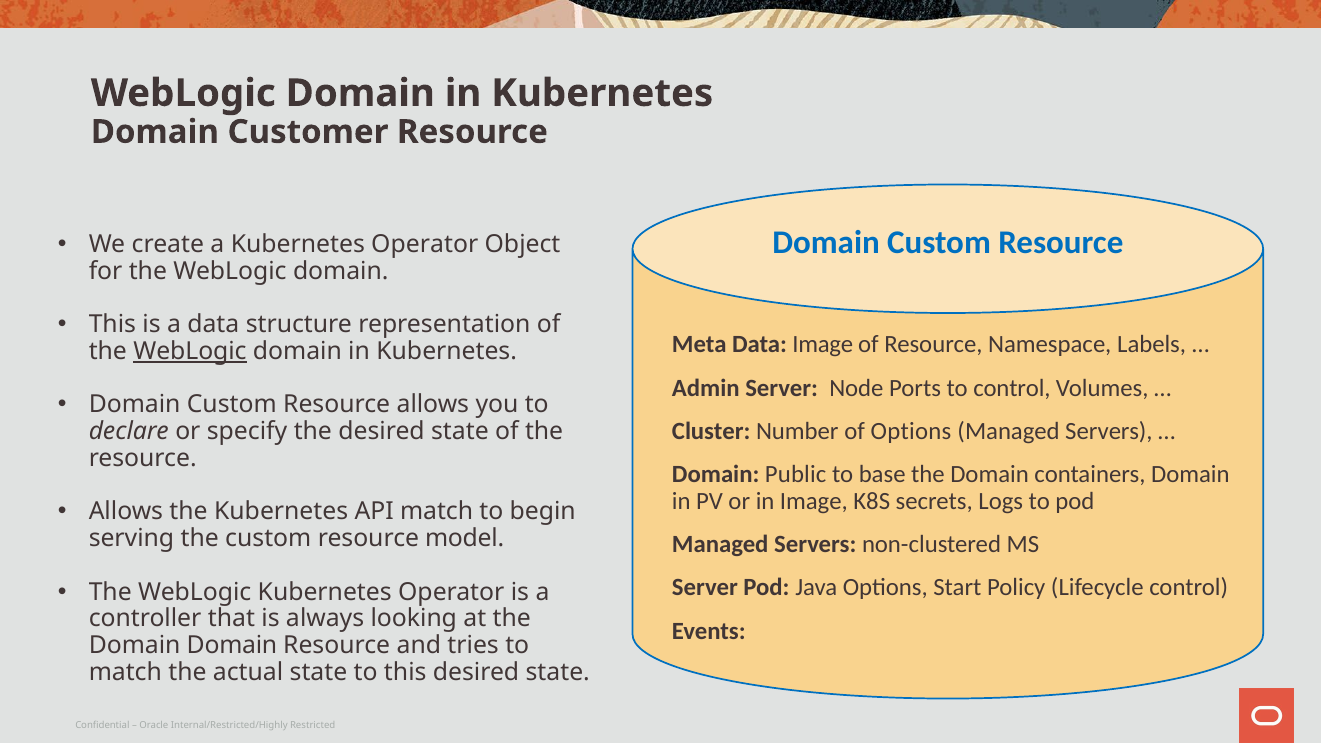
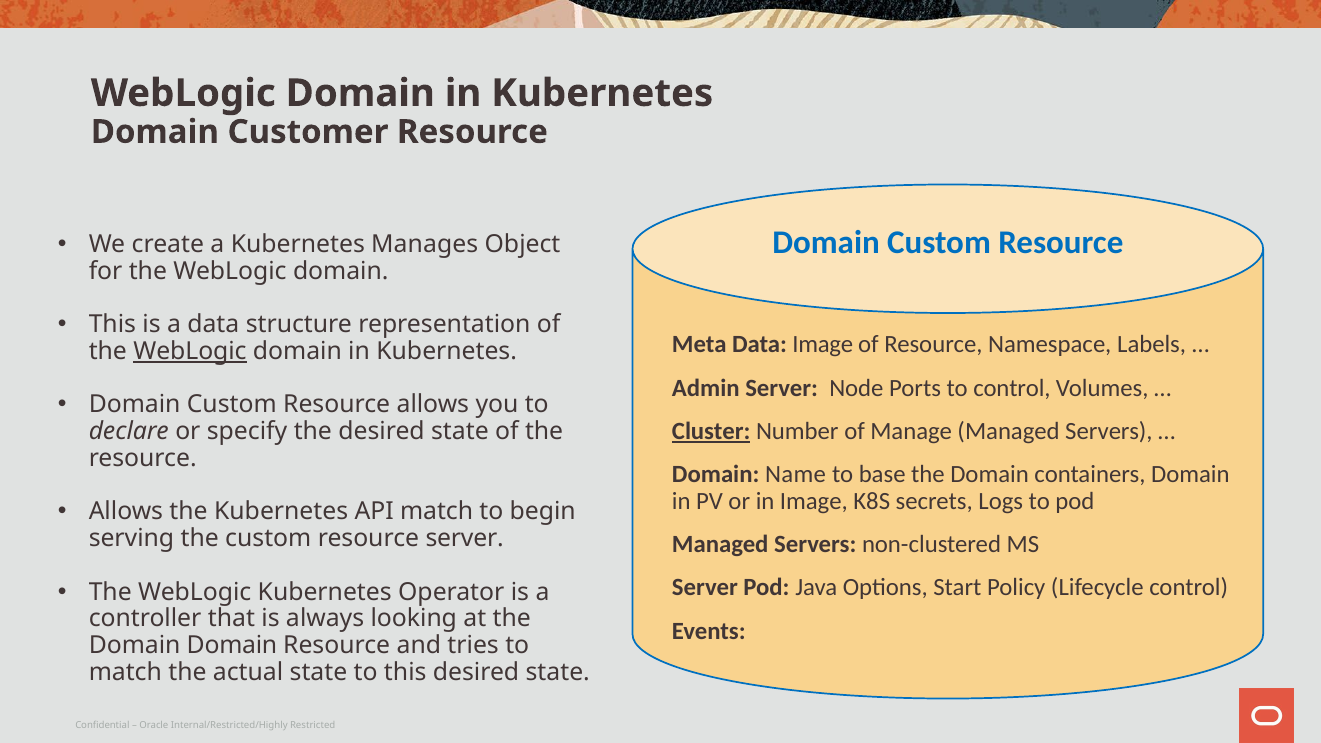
a Kubernetes Operator: Operator -> Manages
Cluster underline: none -> present
of Options: Options -> Manage
Public: Public -> Name
resource model: model -> server
